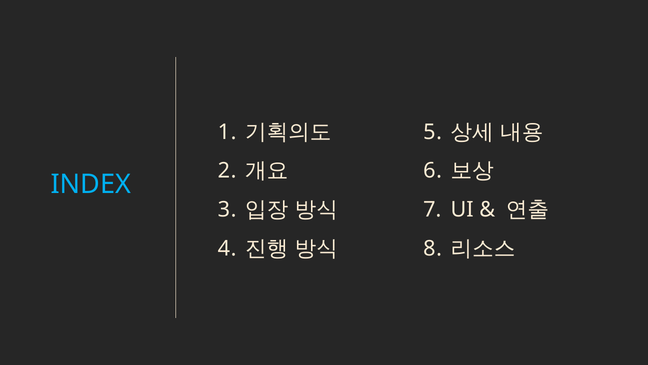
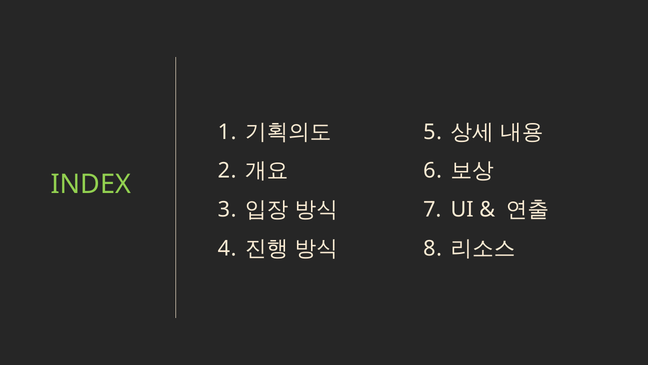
INDEX colour: light blue -> light green
